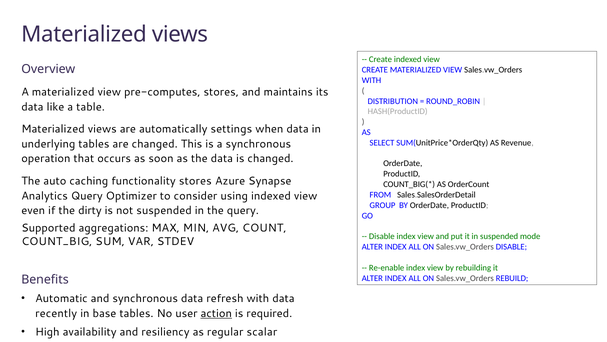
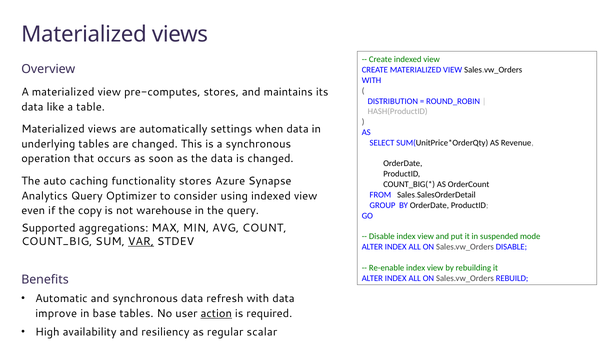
dirty: dirty -> copy
not suspended: suspended -> warehouse
VAR underline: none -> present
recently: recently -> improve
